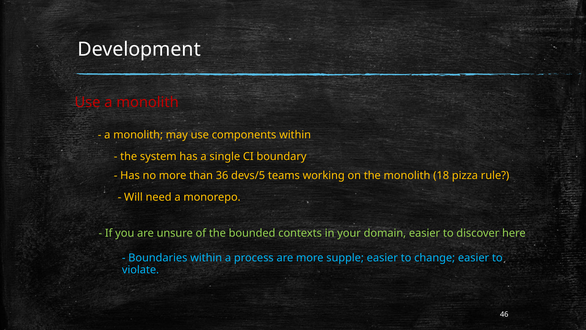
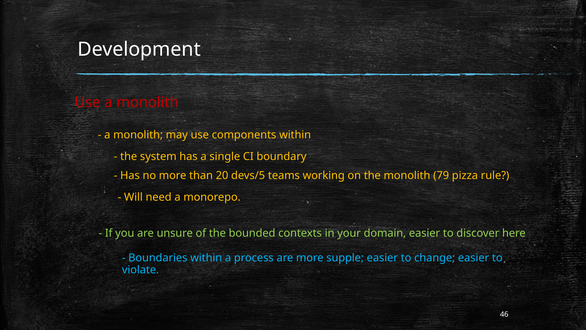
36: 36 -> 20
18: 18 -> 79
